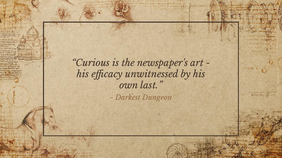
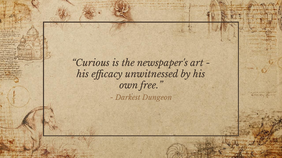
last: last -> free
